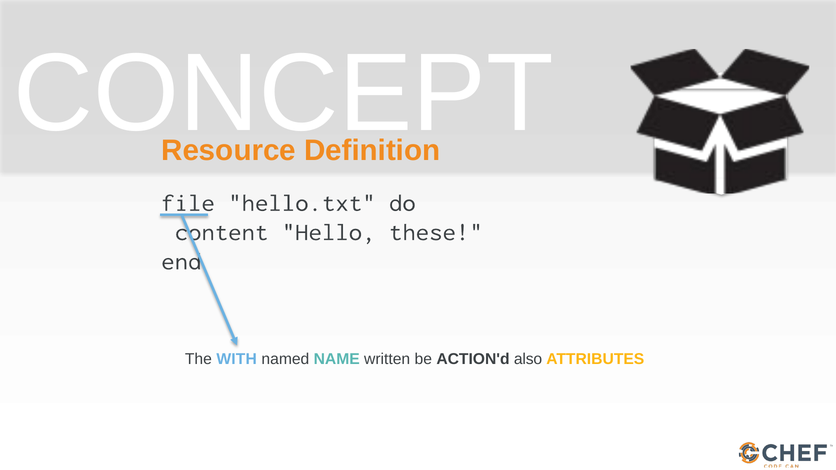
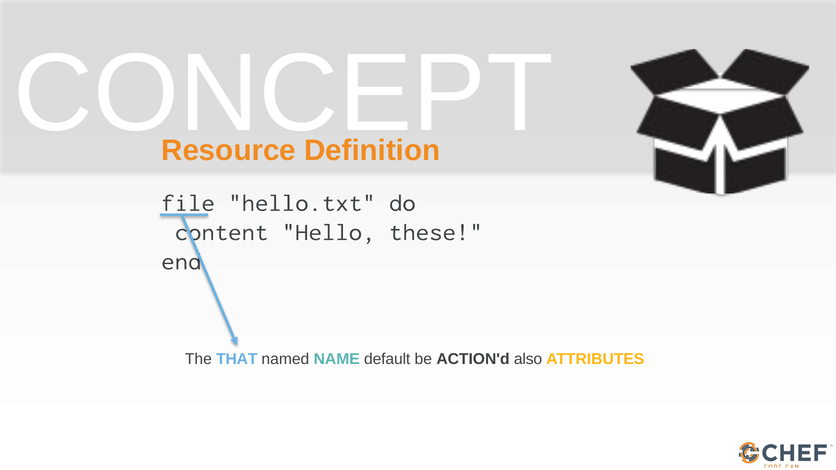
WITH: WITH -> THAT
written: written -> default
